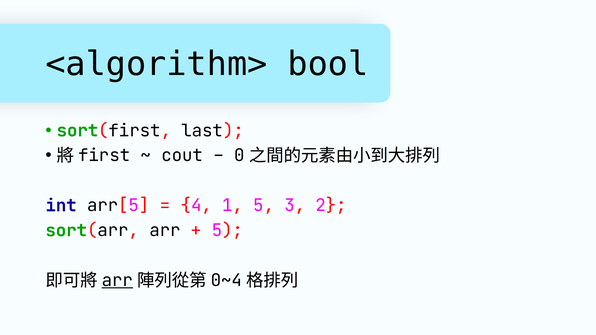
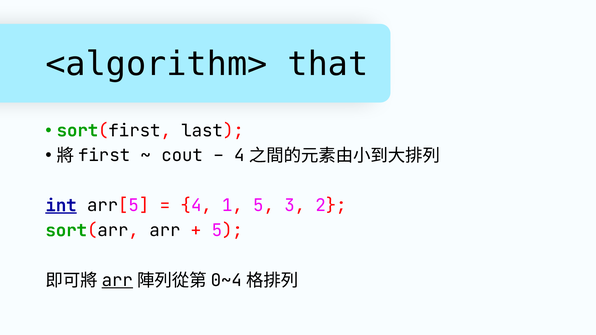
bool: bool -> that
0 at (239, 156): 0 -> 4
int underline: none -> present
